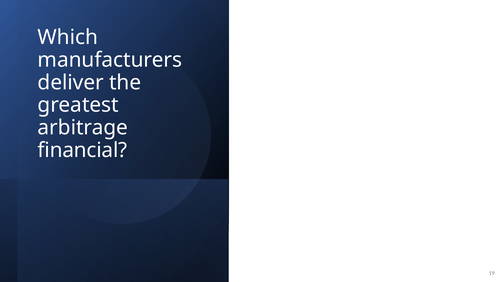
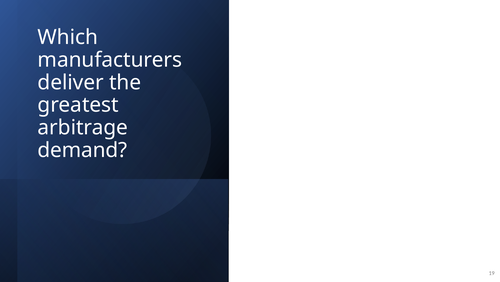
financial: financial -> demand
